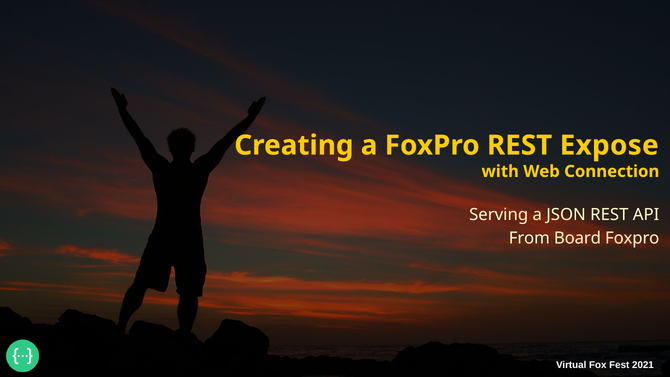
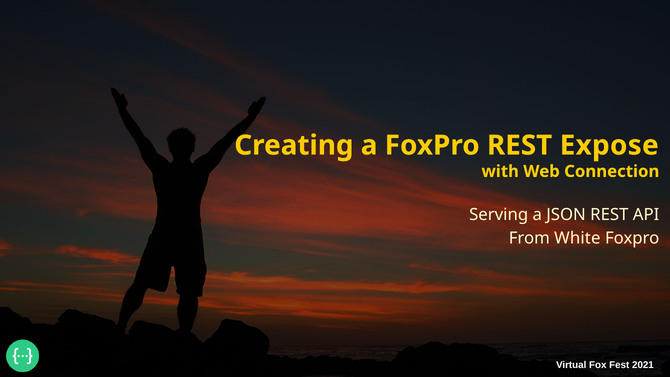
Board: Board -> White
